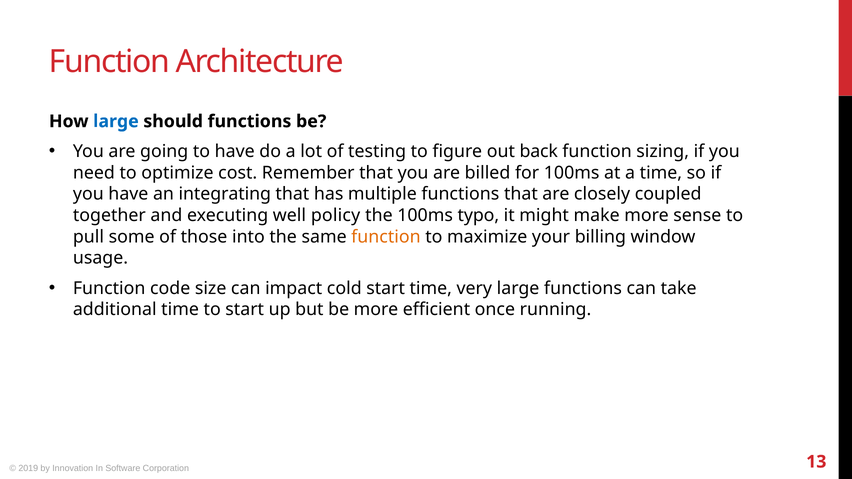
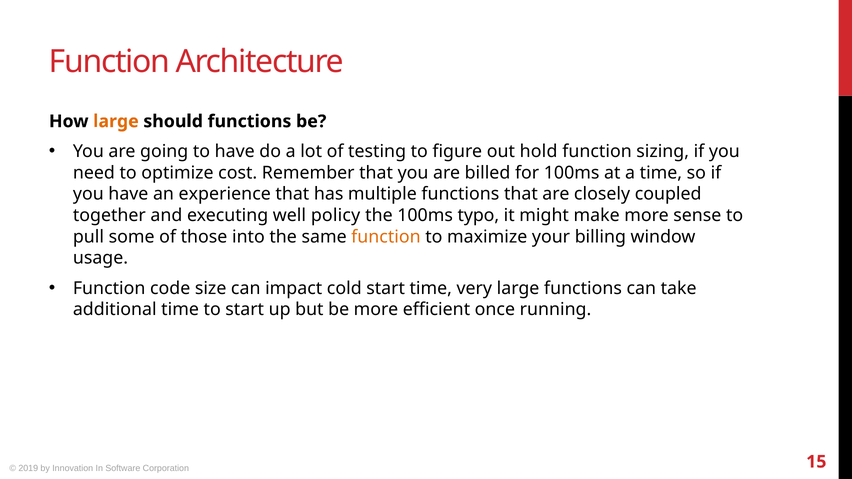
large at (116, 121) colour: blue -> orange
back: back -> hold
integrating: integrating -> experience
13: 13 -> 15
